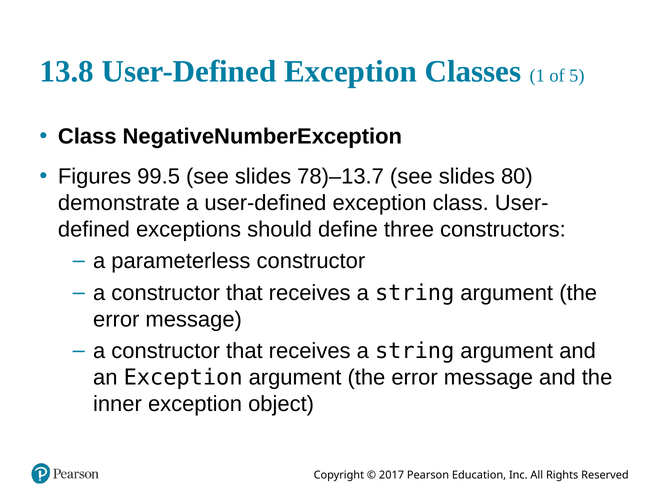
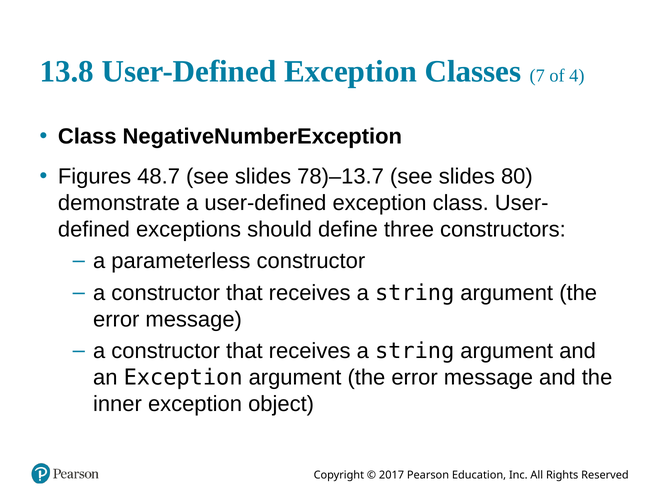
1: 1 -> 7
5: 5 -> 4
99.5: 99.5 -> 48.7
